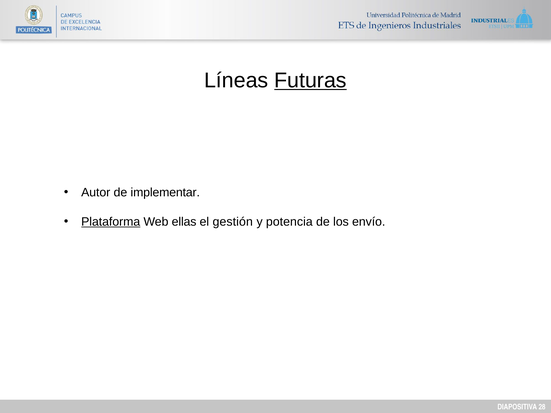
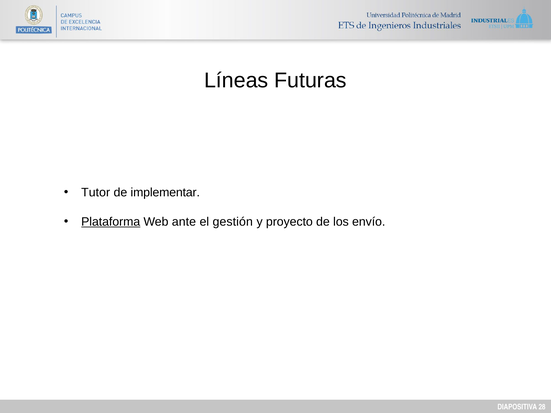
Futuras underline: present -> none
Autor: Autor -> Tutor
ellas: ellas -> ante
potencia: potencia -> proyecto
